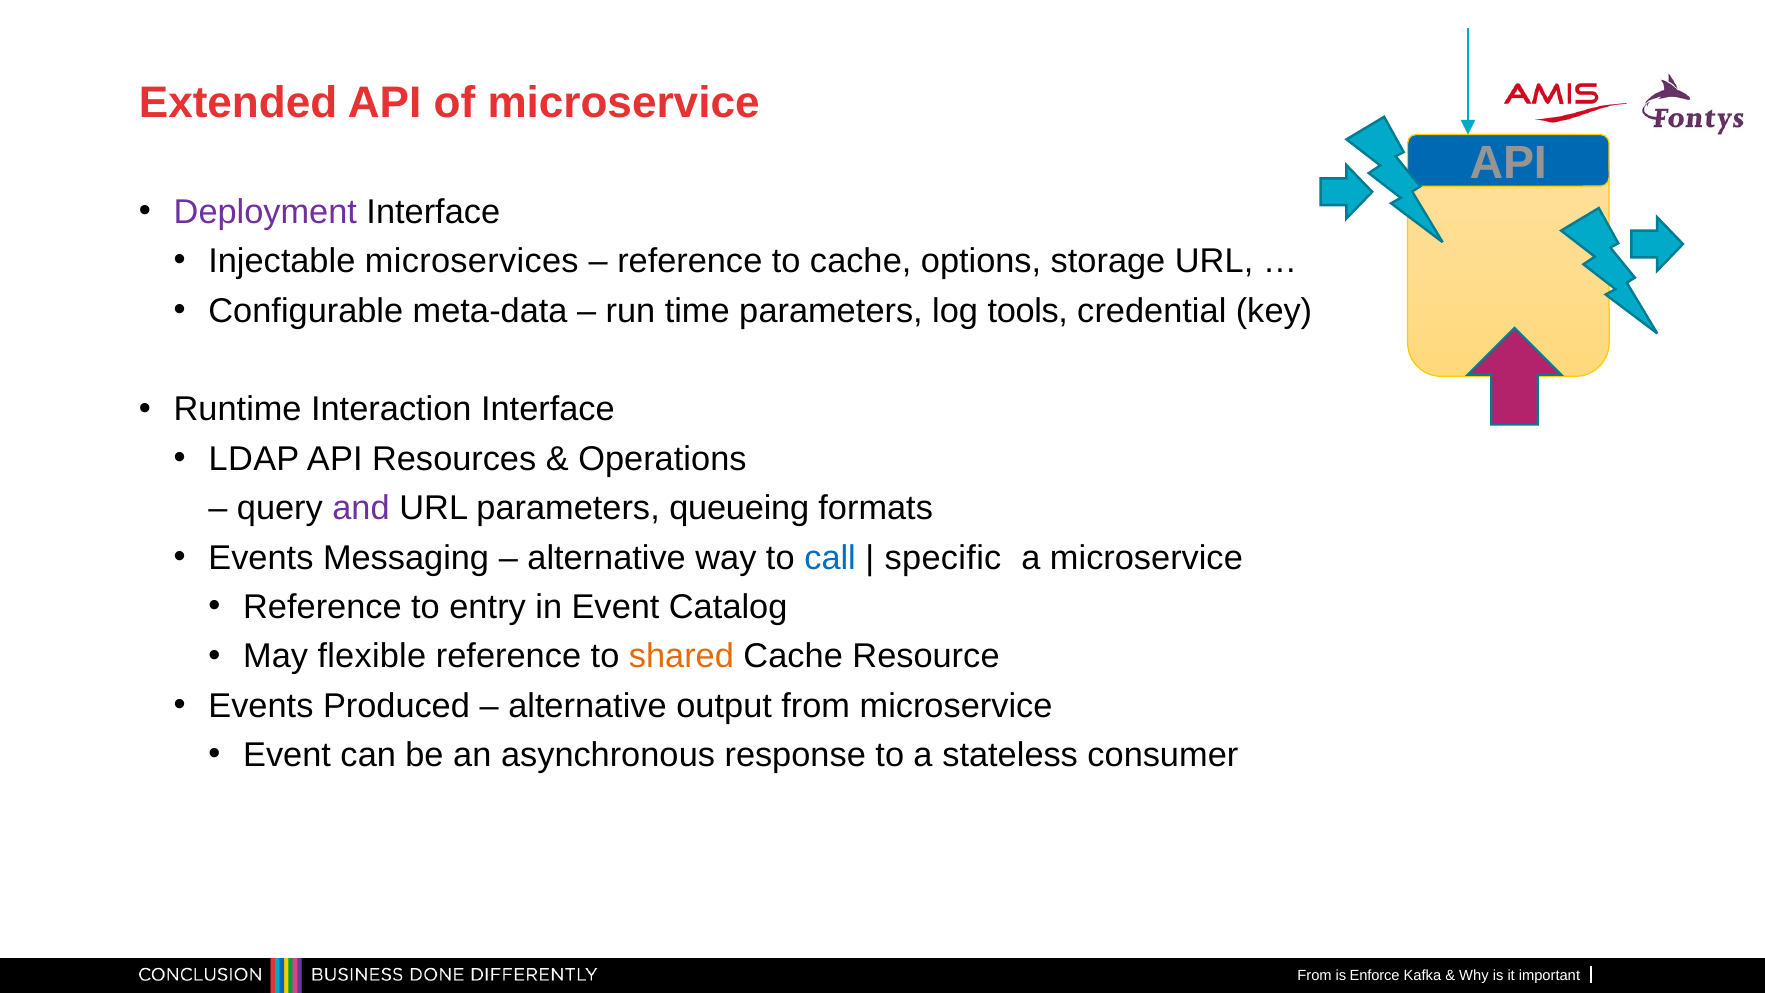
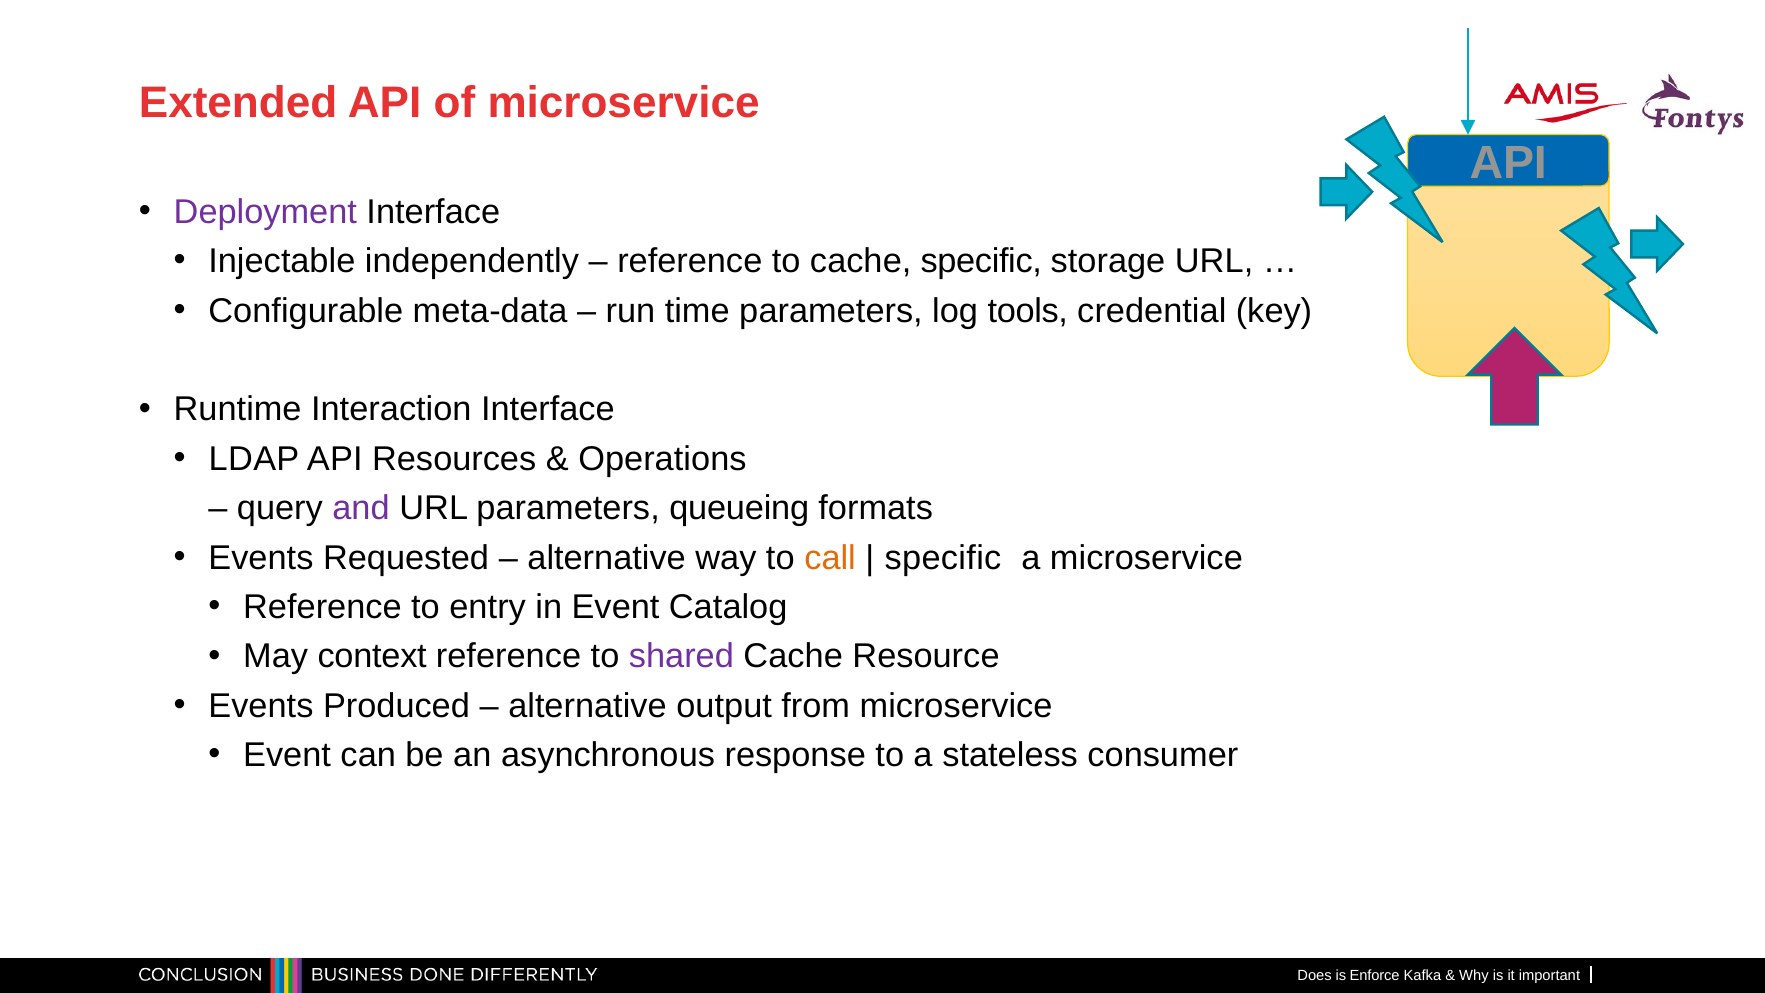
microservices: microservices -> independently
cache options: options -> specific
Messaging: Messaging -> Requested
call colour: blue -> orange
flexible: flexible -> context
shared colour: orange -> purple
From at (1315, 976): From -> Does
